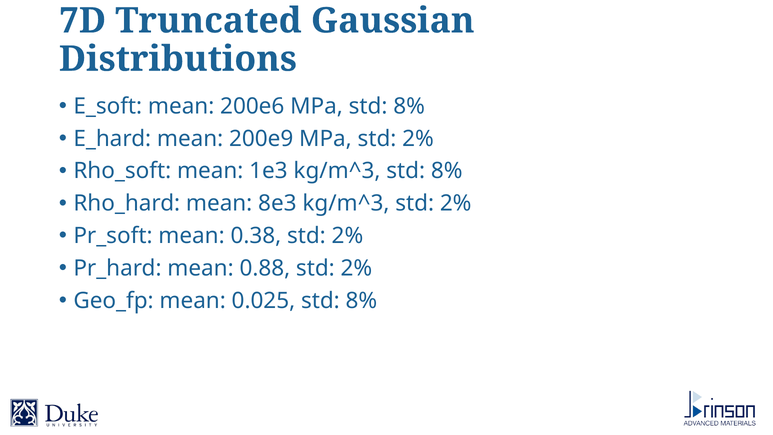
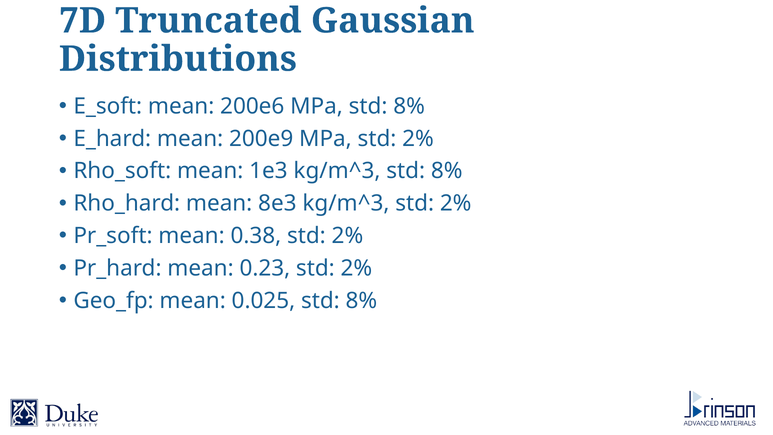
0.88: 0.88 -> 0.23
